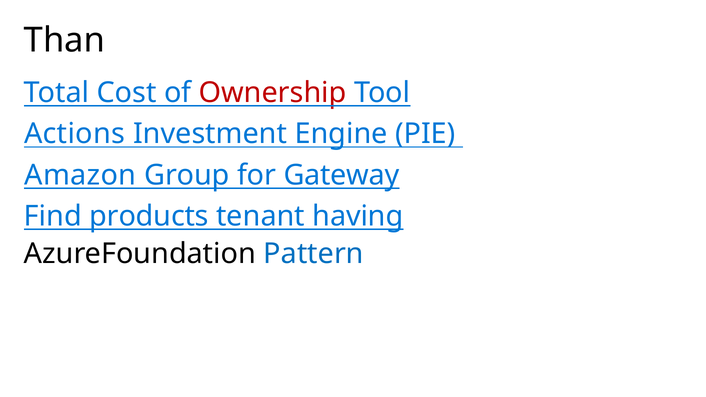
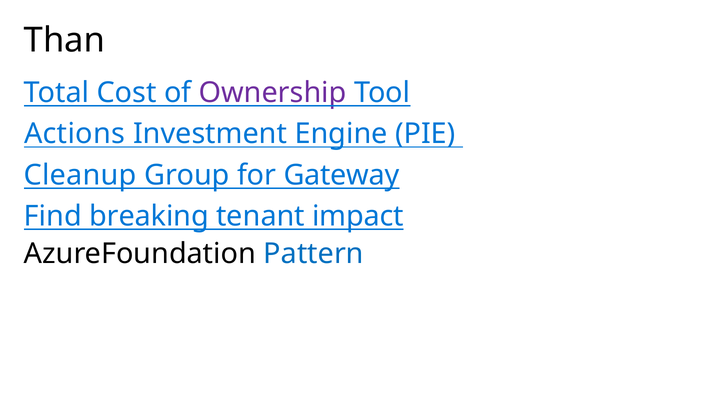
Ownership colour: red -> purple
Amazon: Amazon -> Cleanup
products: products -> breaking
having: having -> impact
